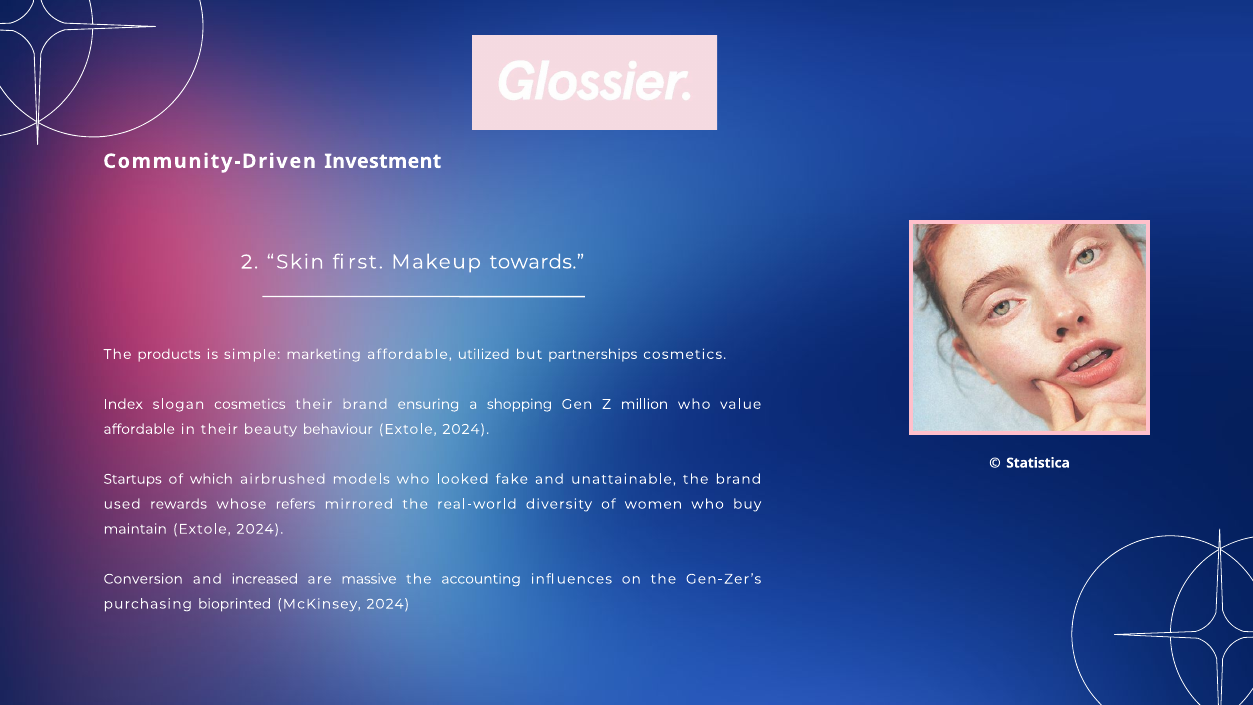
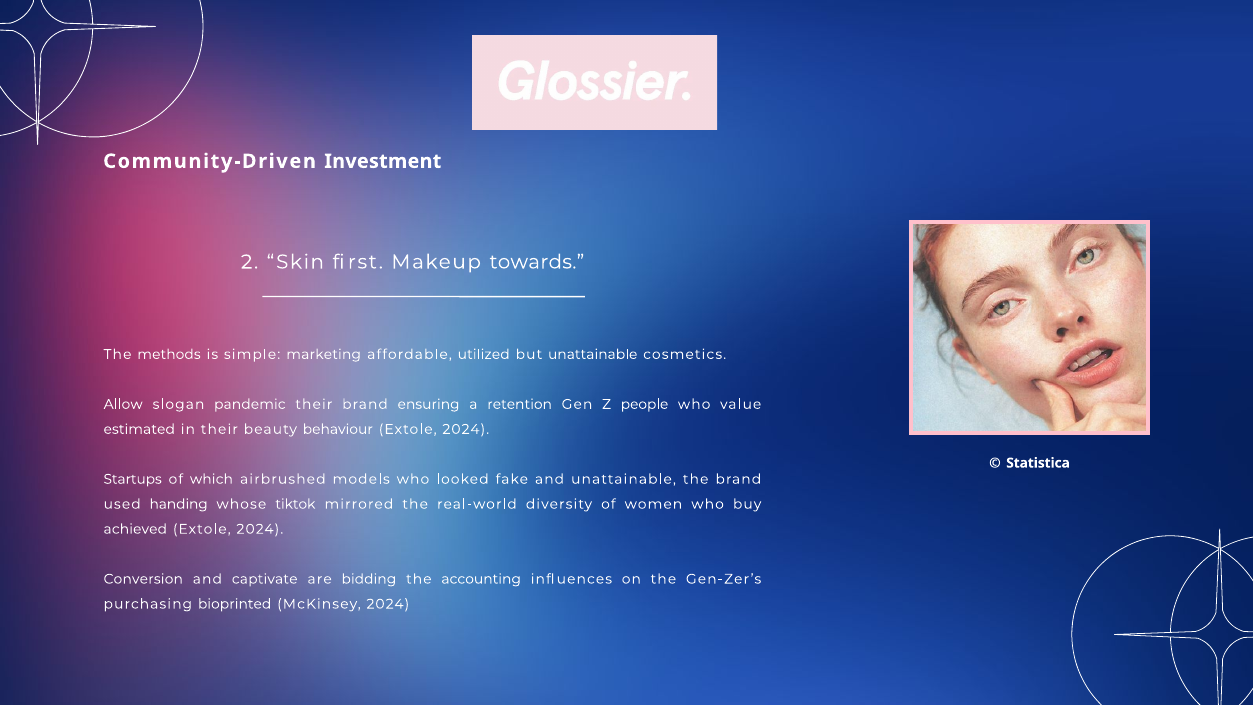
products: products -> methods
but partnerships: partnerships -> unattainable
Index: Index -> Allow
slogan cosmetics: cosmetics -> pandemic
shopping: shopping -> retention
million: million -> people
affordable at (139, 429): affordable -> estimated
rewards: rewards -> handing
refers: refers -> tiktok
maintain: maintain -> achieved
increased: increased -> captivate
massive: massive -> bidding
